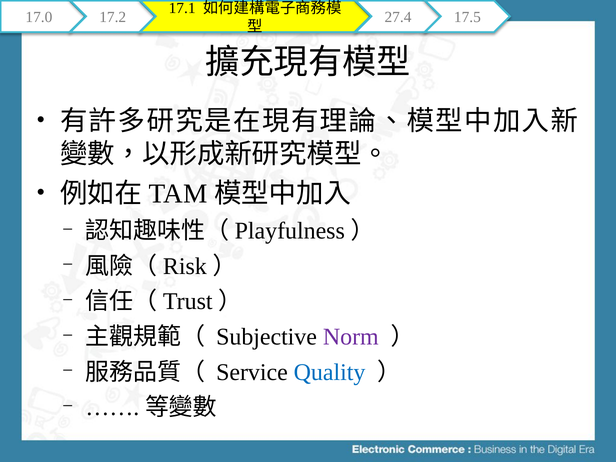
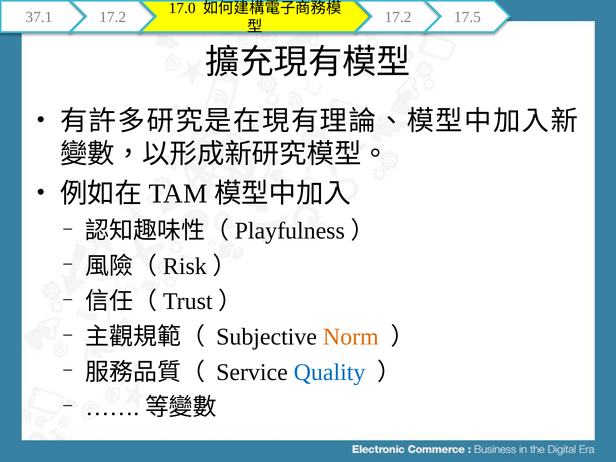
17.1: 17.1 -> 17.0
17.0: 17.0 -> 37.1
27.4 at (398, 17): 27.4 -> 17.2
Norm colour: purple -> orange
